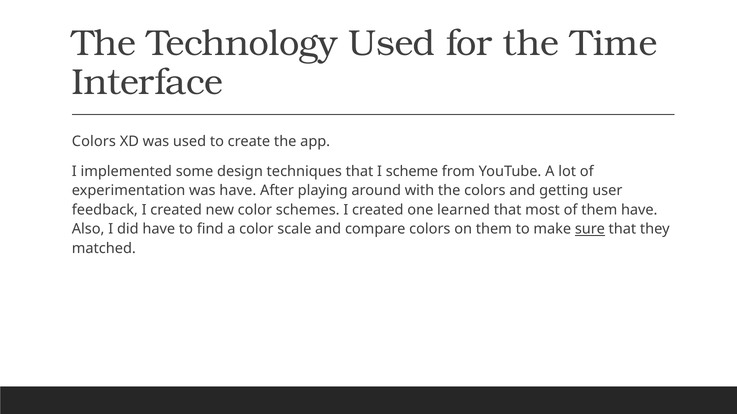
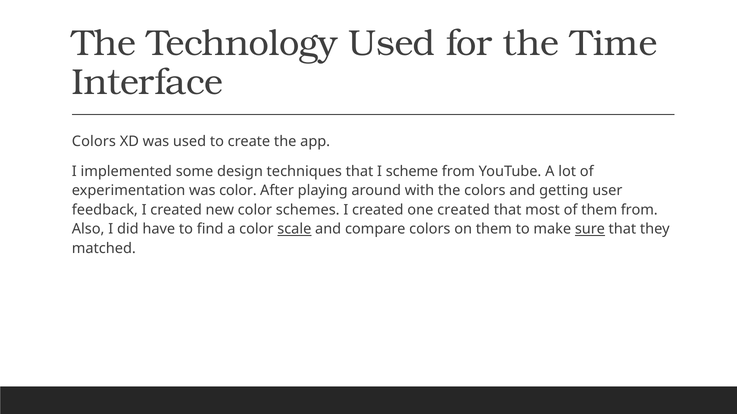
was have: have -> color
one learned: learned -> created
them have: have -> from
scale underline: none -> present
